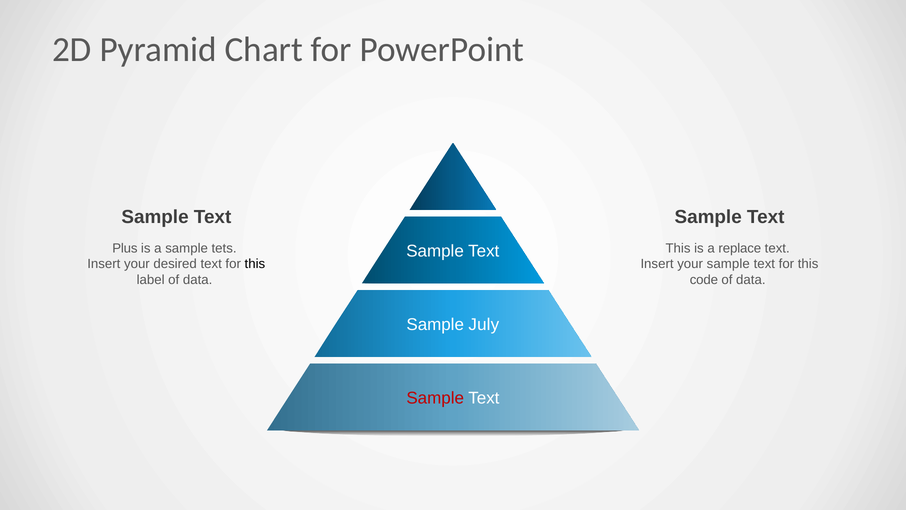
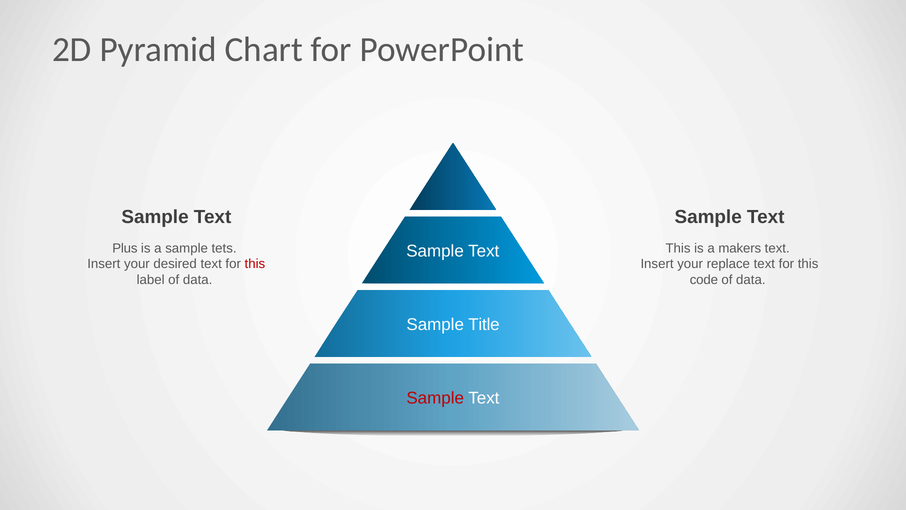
replace: replace -> makers
this at (255, 264) colour: black -> red
your sample: sample -> replace
July: July -> Title
